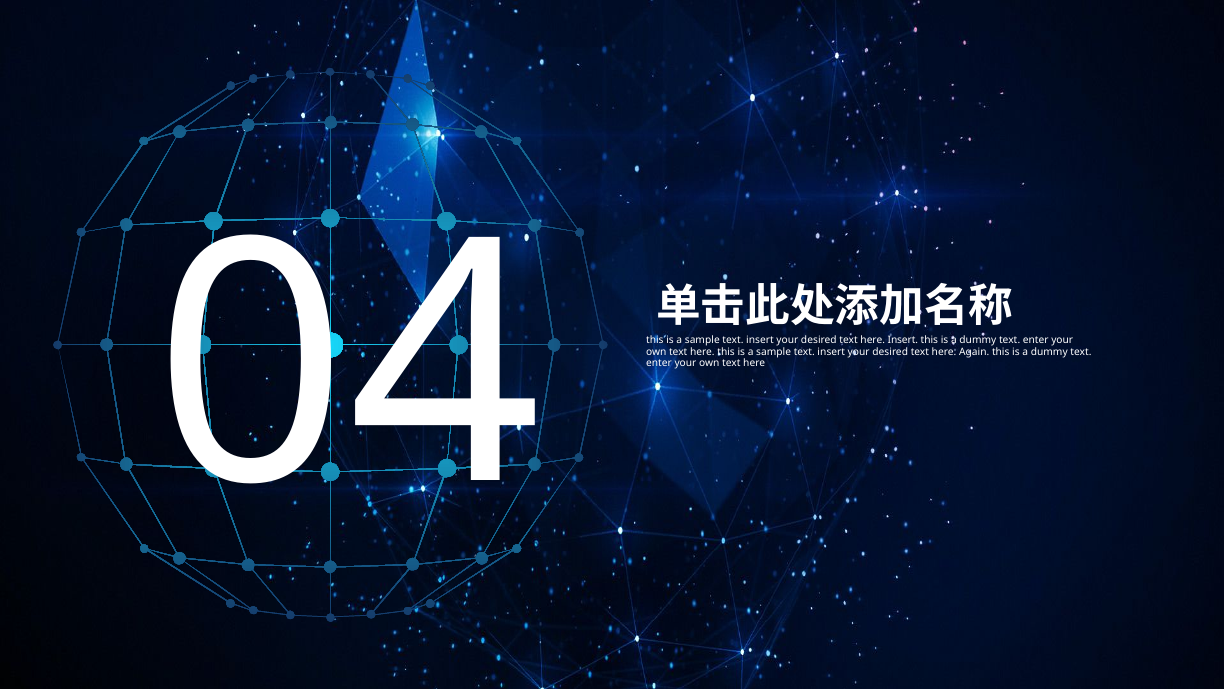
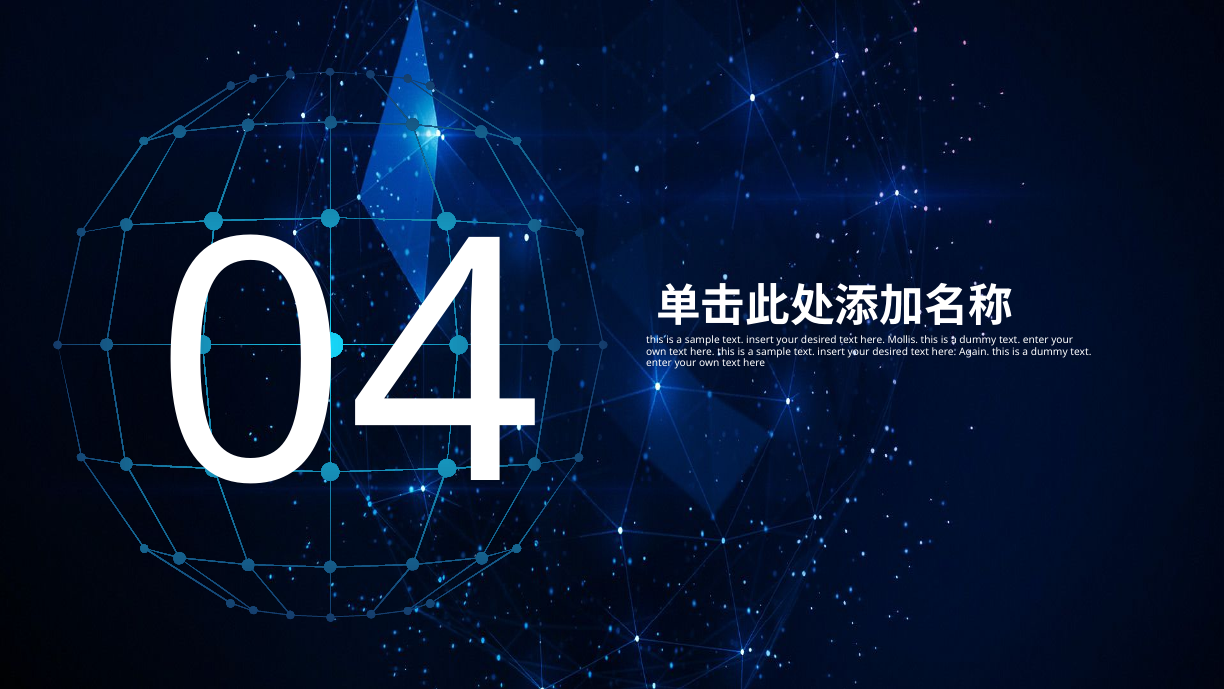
here Insert: Insert -> Mollis
